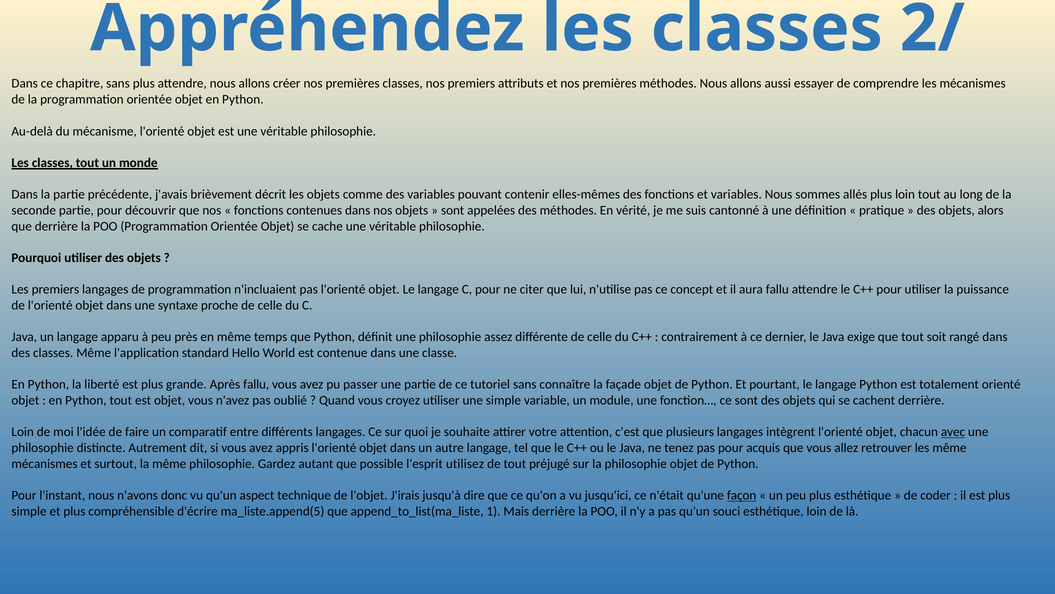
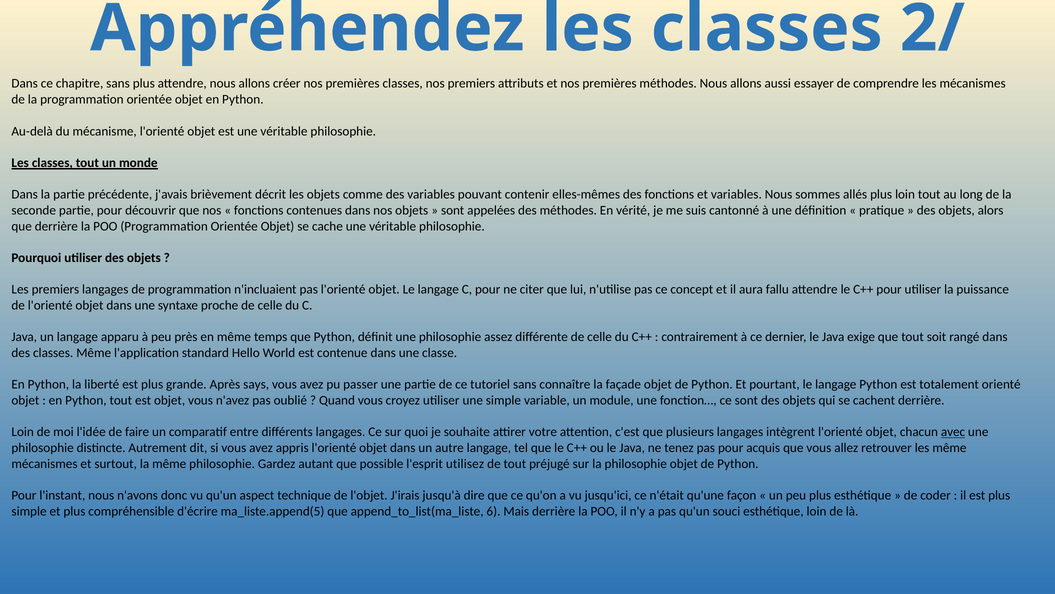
Après fallu: fallu -> says
façon underline: present -> none
1: 1 -> 6
